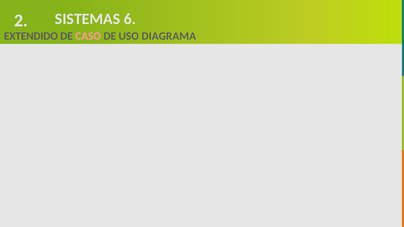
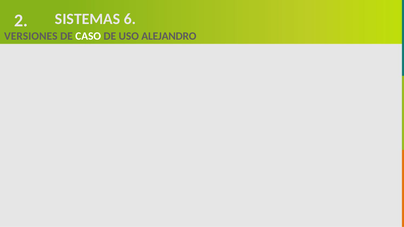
EXTENDIDO: EXTENDIDO -> VERSIONES
CASO colour: pink -> white
DIAGRAMA: DIAGRAMA -> ALEJANDRO
